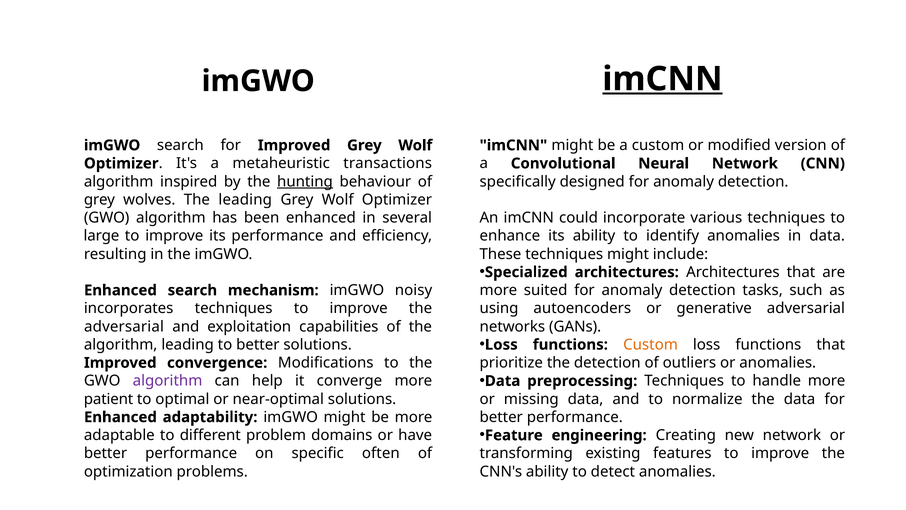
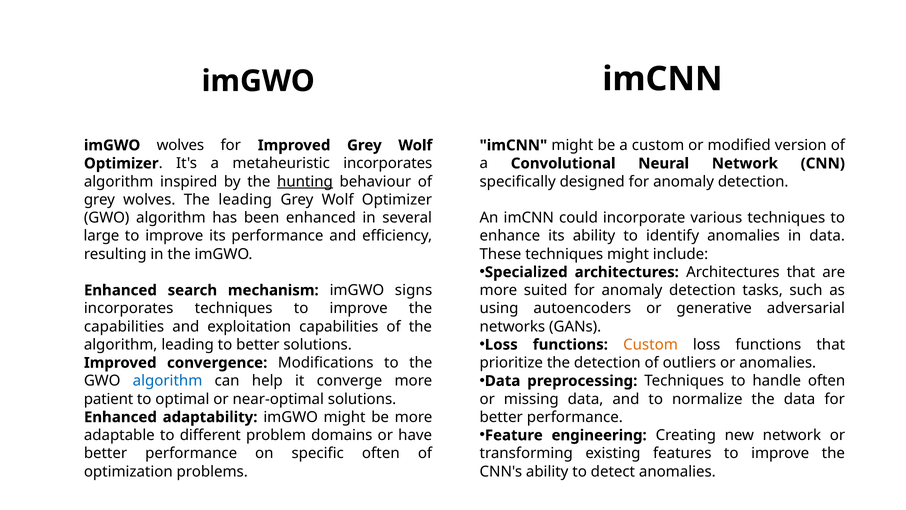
imCNN at (662, 79) underline: present -> none
imGWO search: search -> wolves
metaheuristic transactions: transactions -> incorporates
noisy: noisy -> signs
adversarial at (124, 326): adversarial -> capabilities
handle more: more -> often
algorithm at (168, 381) colour: purple -> blue
